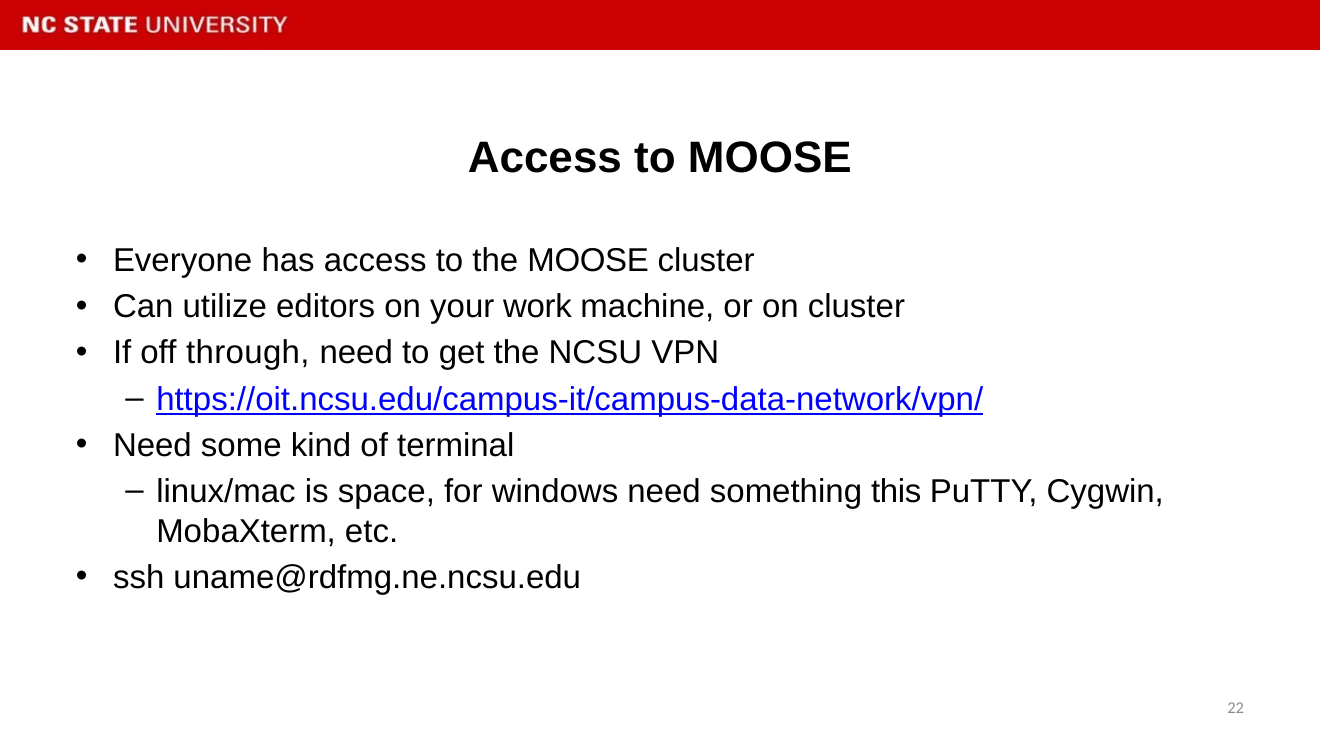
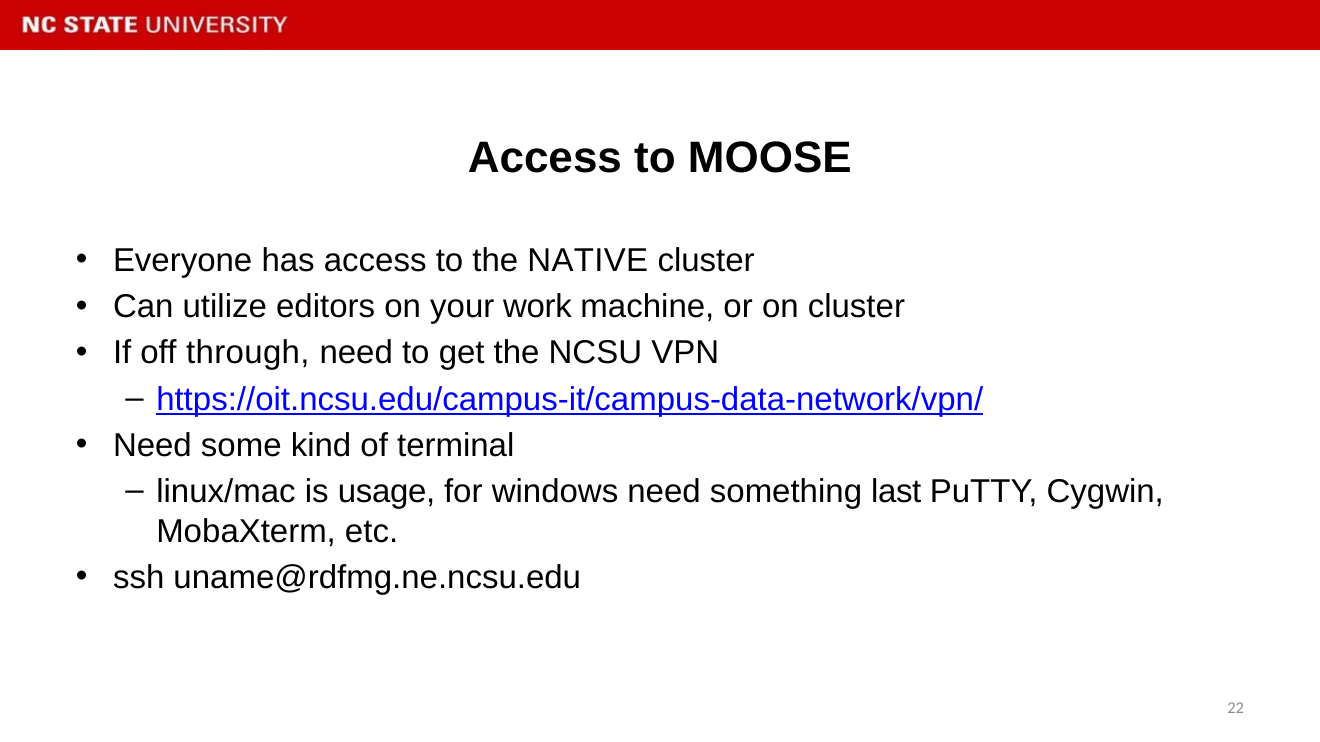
the MOOSE: MOOSE -> NATIVE
space: space -> usage
this: this -> last
